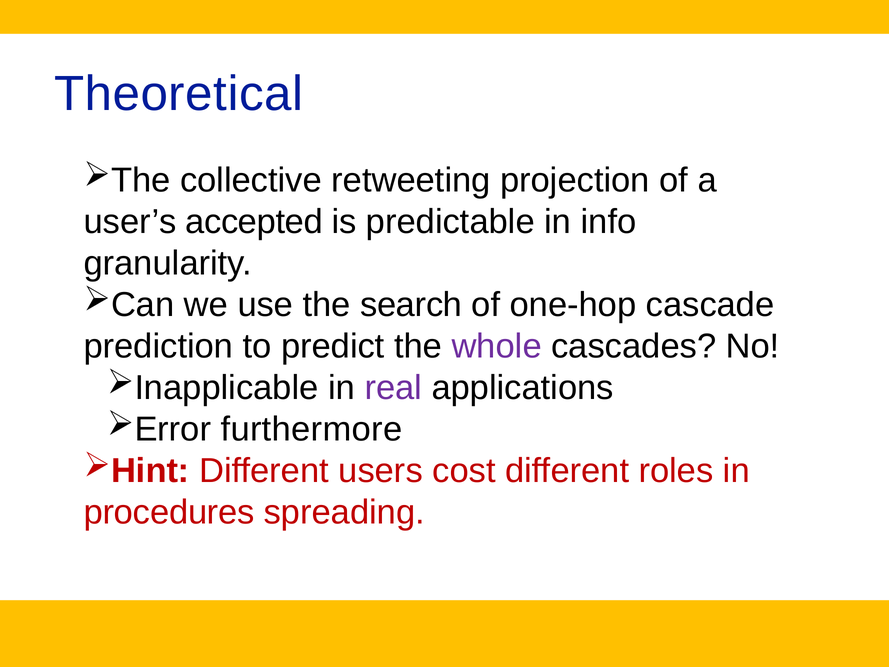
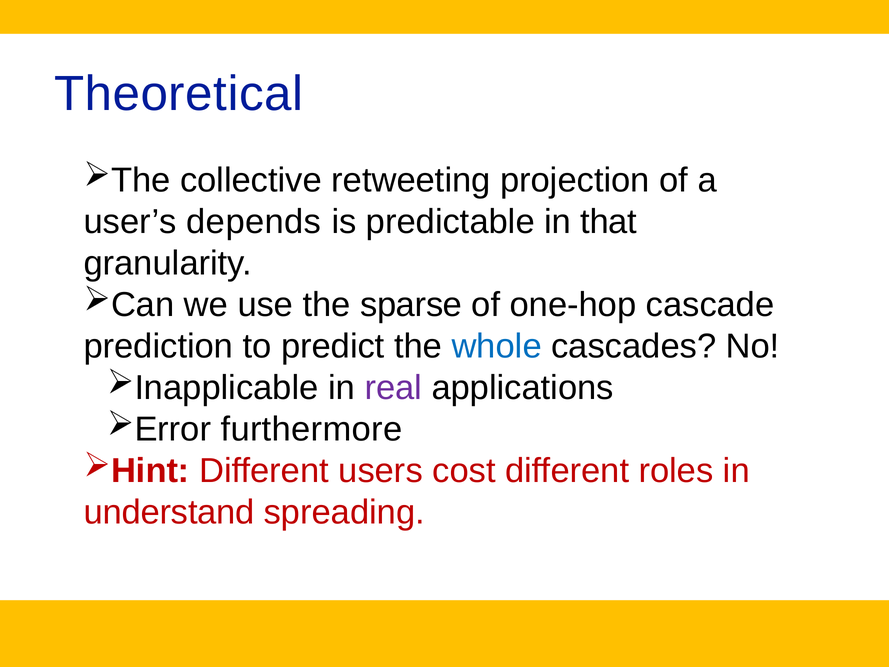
accepted: accepted -> depends
info: info -> that
search: search -> sparse
whole colour: purple -> blue
procedures: procedures -> understand
